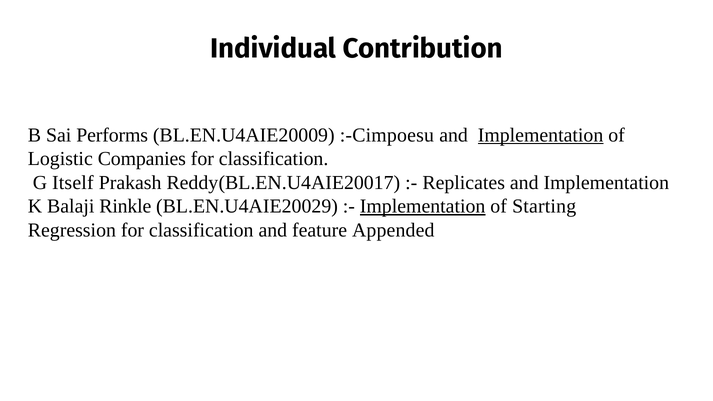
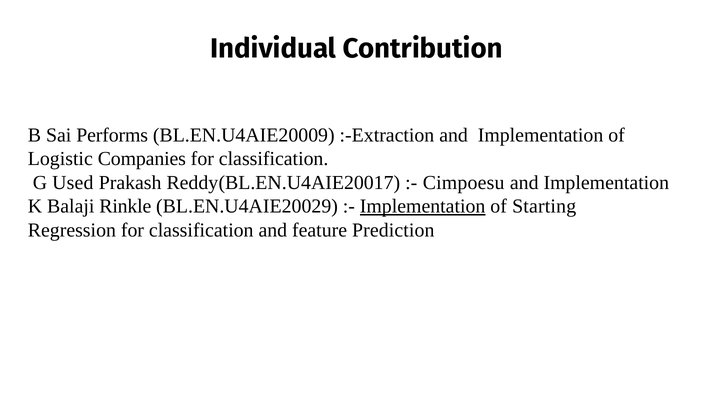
:-Cimpoesu: :-Cimpoesu -> :-Extraction
Implementation at (541, 135) underline: present -> none
Itself: Itself -> Used
Replicates: Replicates -> Cimpoesu
Appended: Appended -> Prediction
